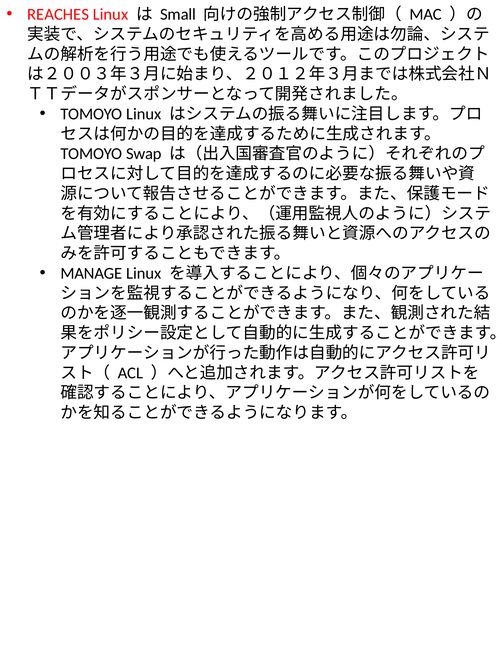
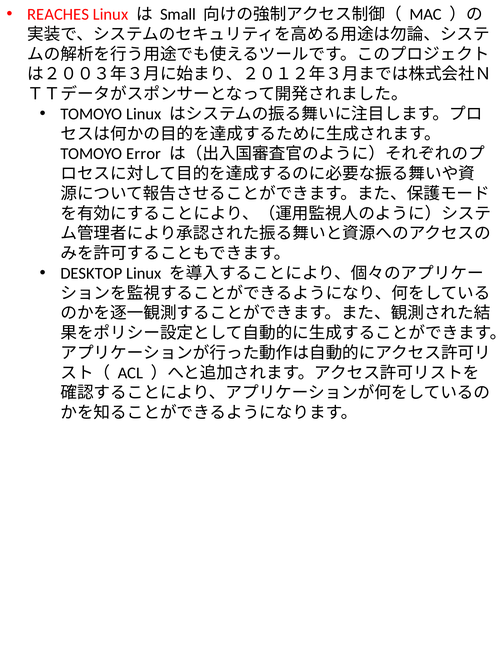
Swap: Swap -> Error
MANAGE: MANAGE -> DESKTOP
